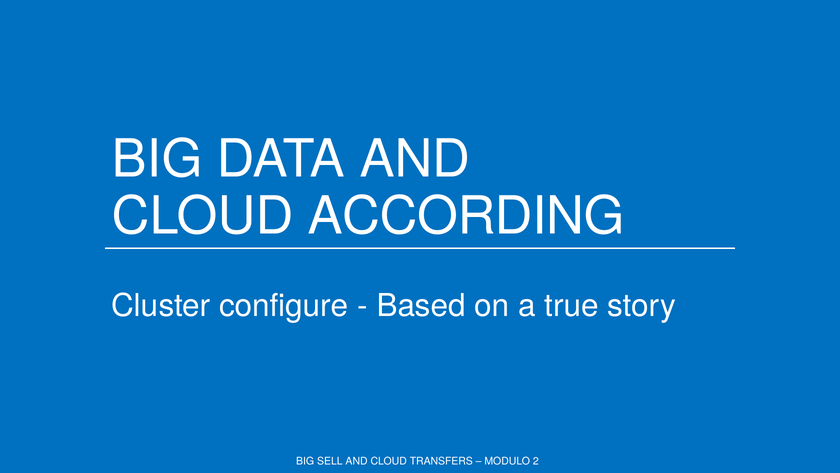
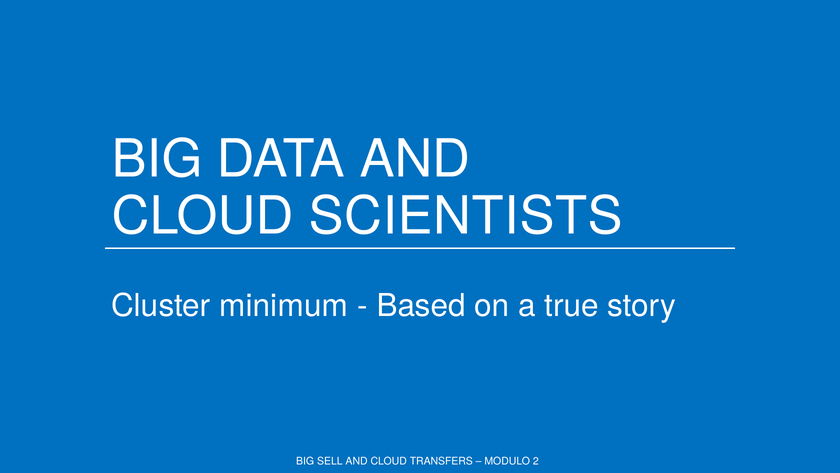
ACCORDING: ACCORDING -> SCIENTISTS
configure: configure -> minimum
